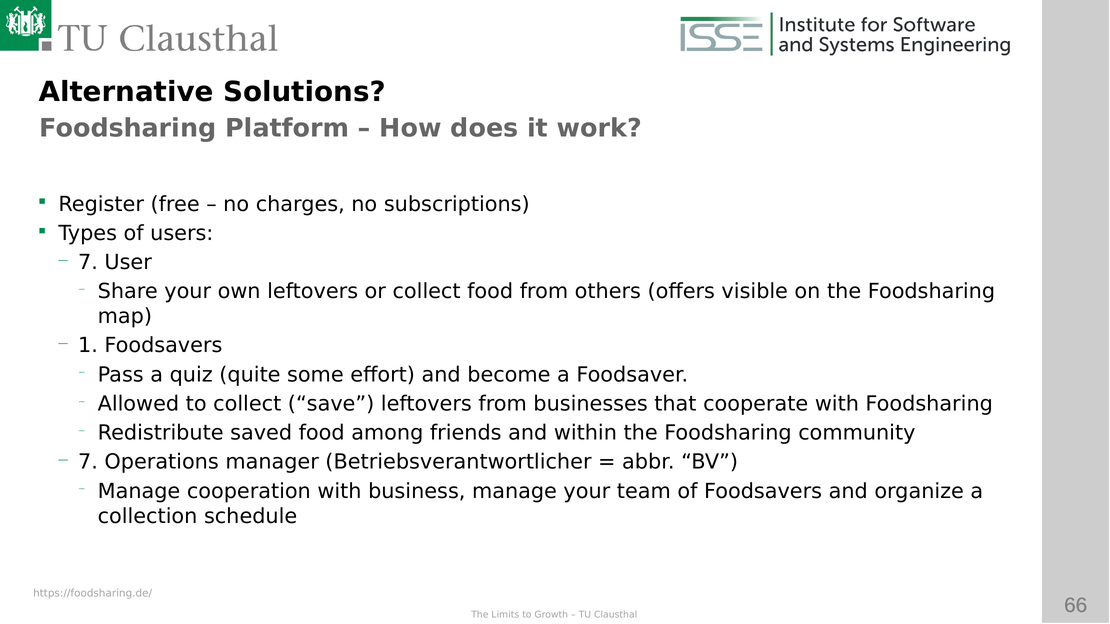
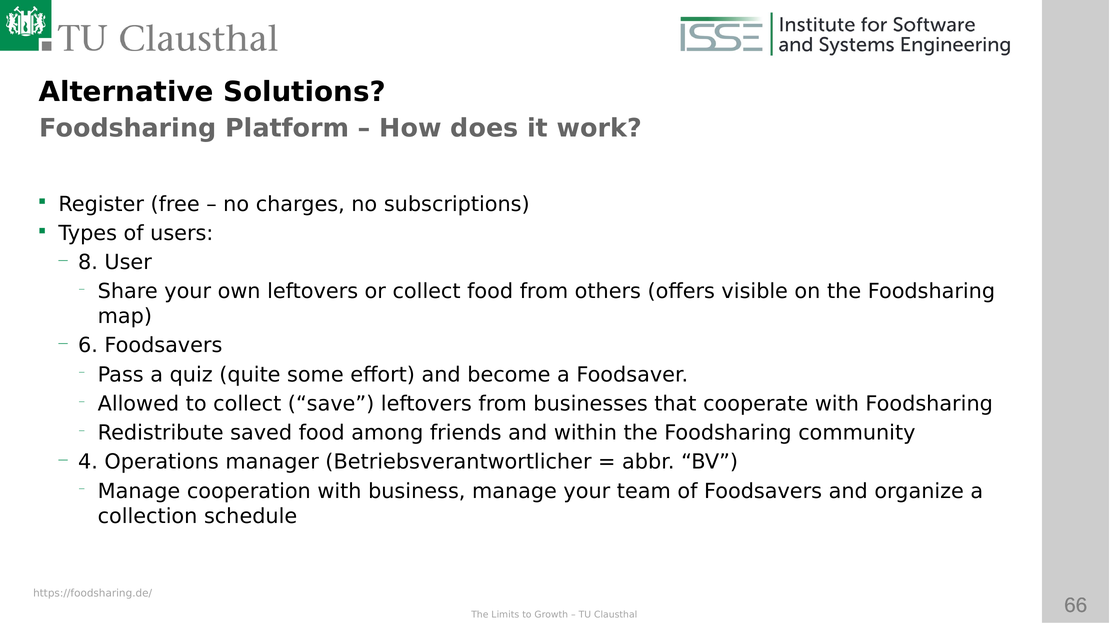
7 at (88, 263): 7 -> 8
1: 1 -> 6
7 at (88, 462): 7 -> 4
